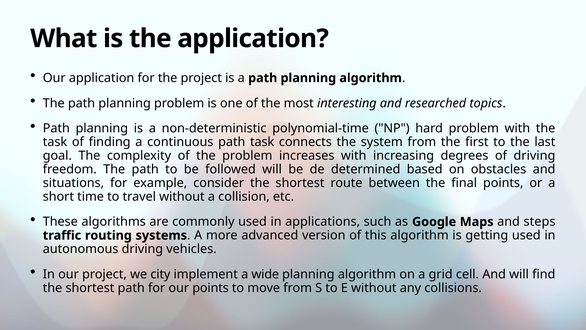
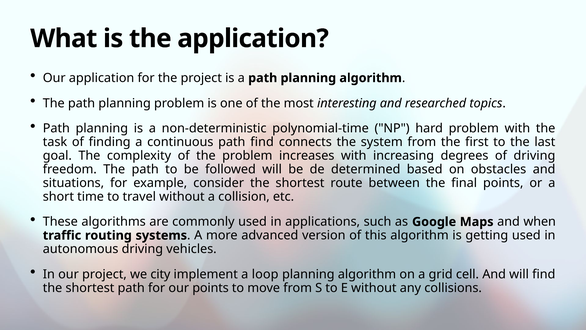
path task: task -> find
steps: steps -> when
wide: wide -> loop
